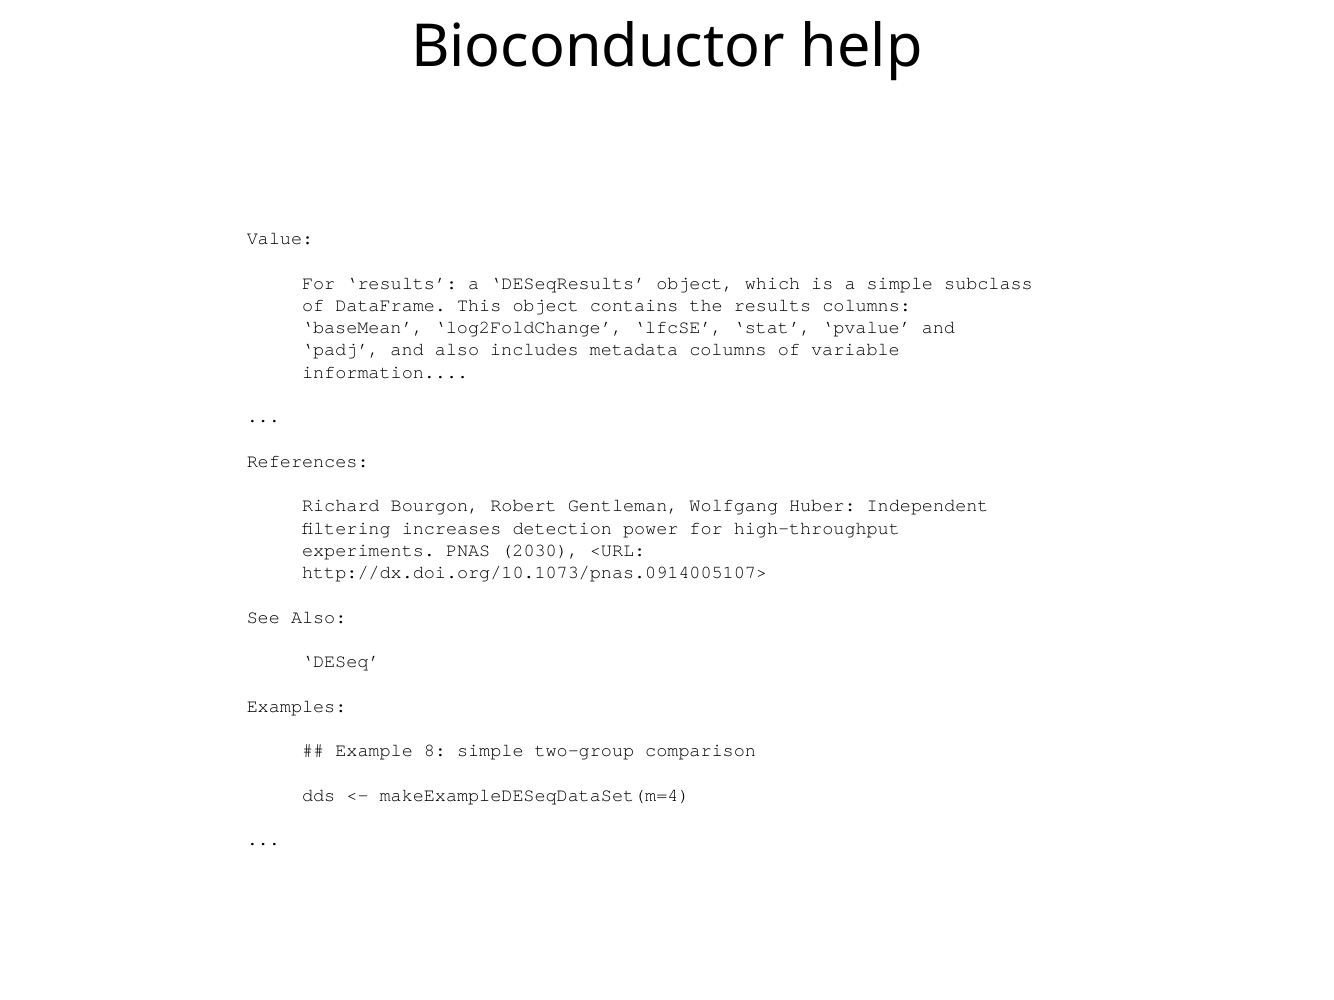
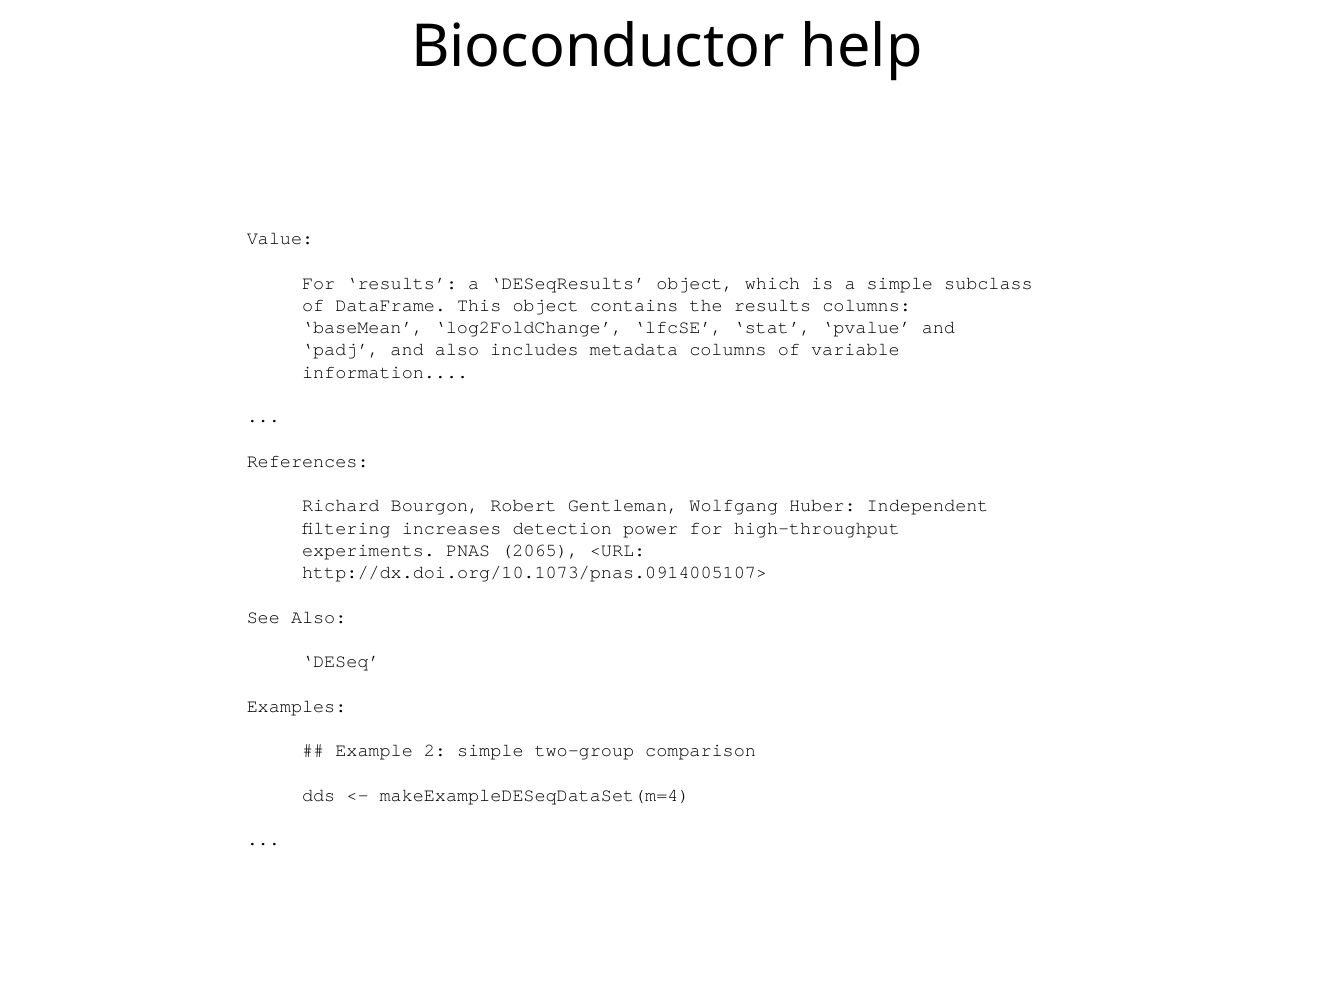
2030: 2030 -> 2065
8: 8 -> 2
